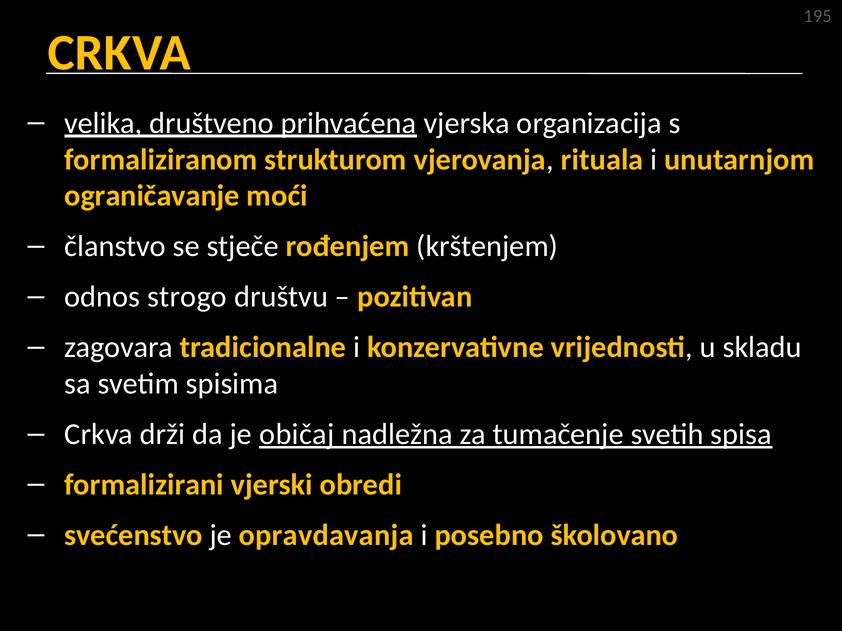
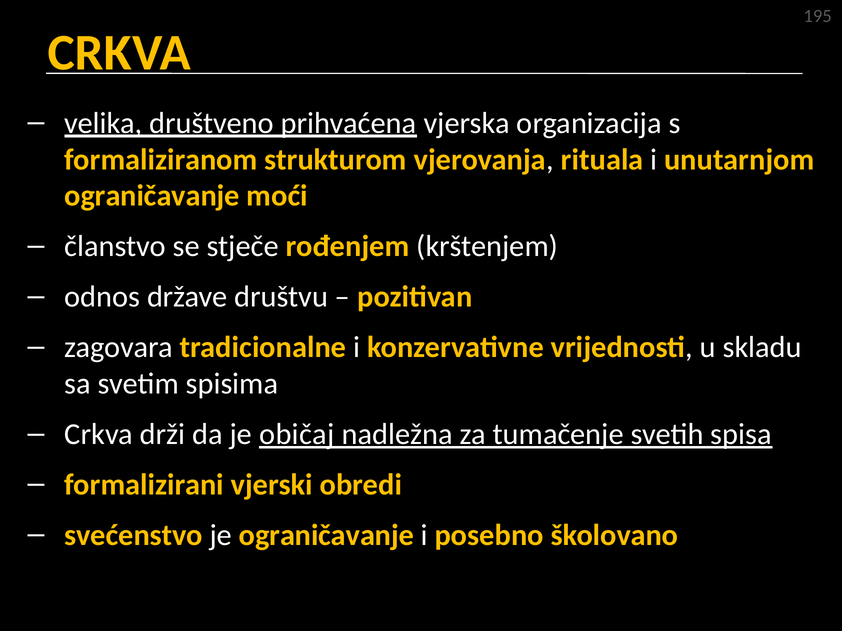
strogo: strogo -> države
je opravdavanja: opravdavanja -> ograničavanje
